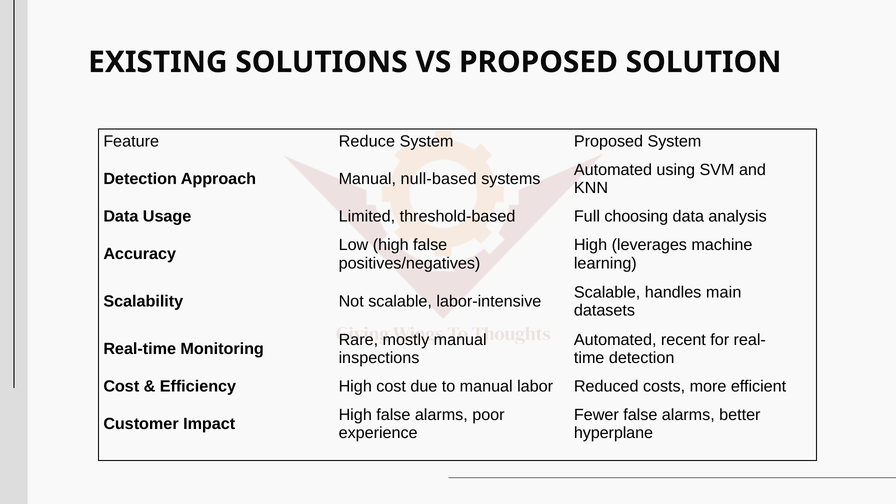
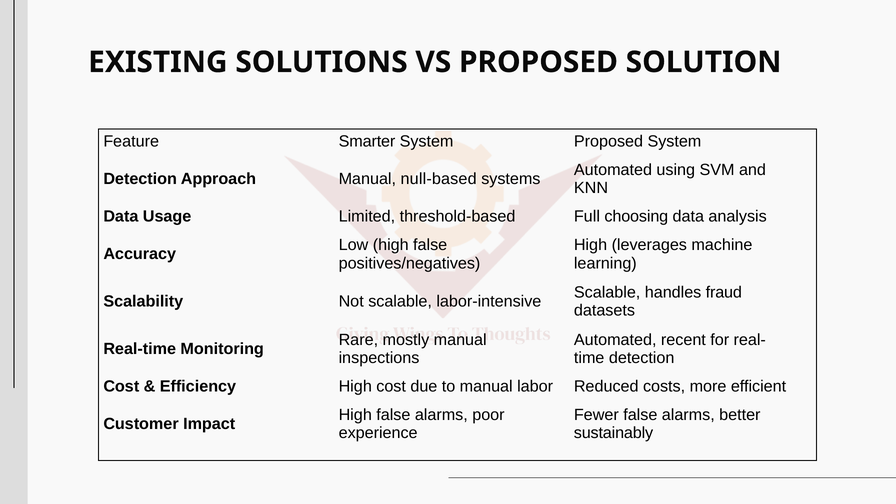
Reduce: Reduce -> Smarter
main: main -> fraud
hyperplane: hyperplane -> sustainably
